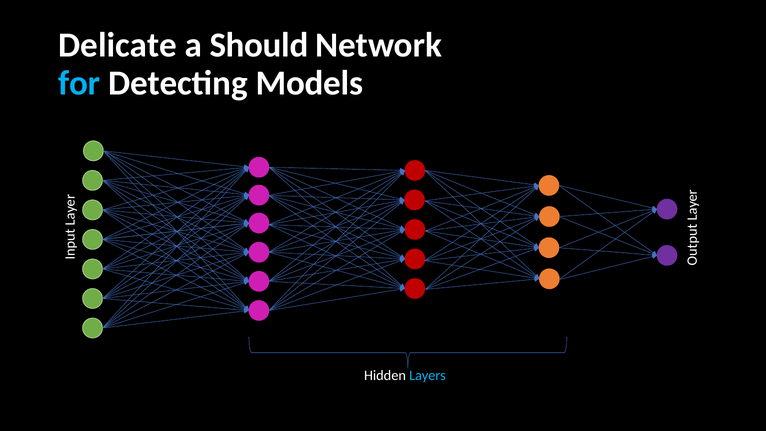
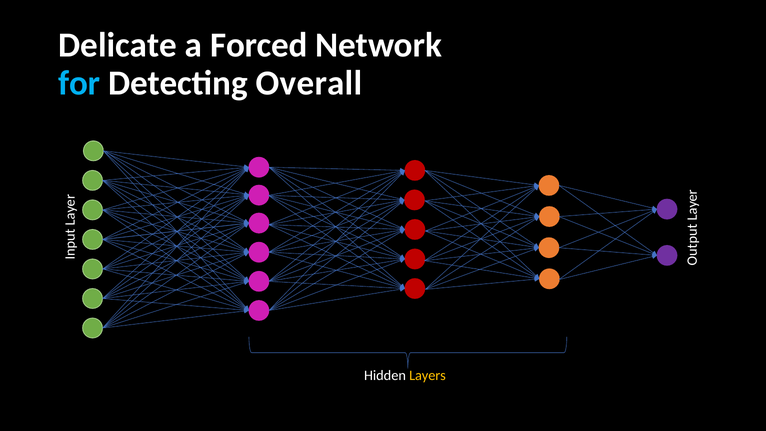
Should: Should -> Forced
Models: Models -> Overall
Layers colour: light blue -> yellow
